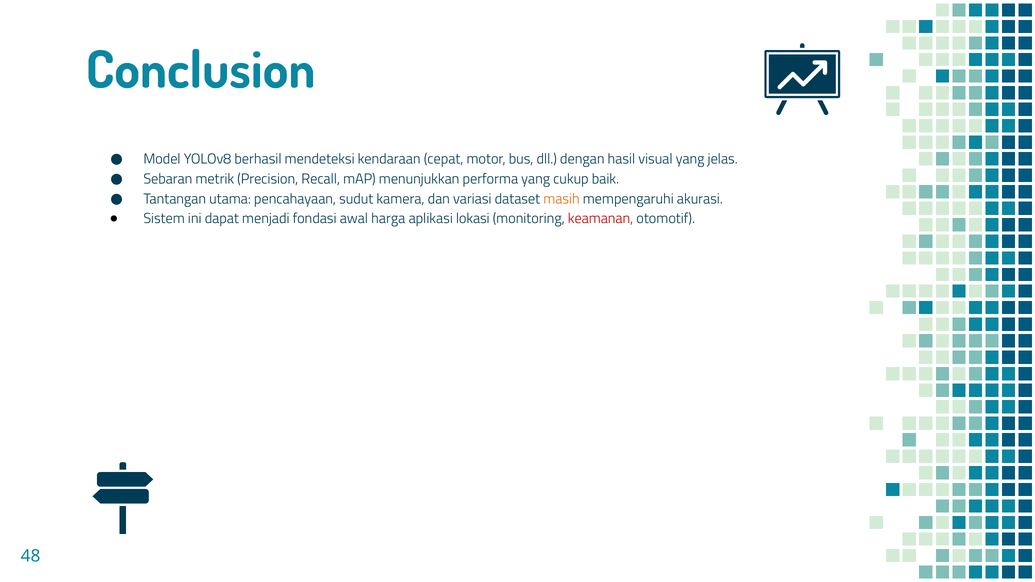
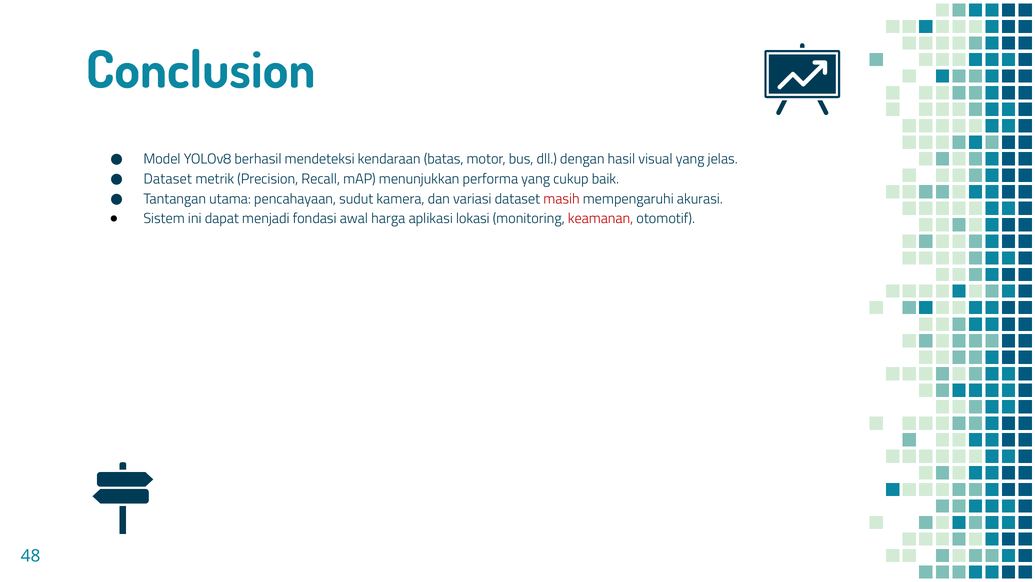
cepat: cepat -> batas
Sebaran at (168, 179): Sebaran -> Dataset
masih colour: orange -> red
